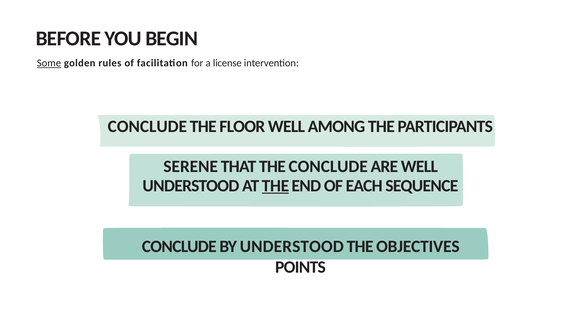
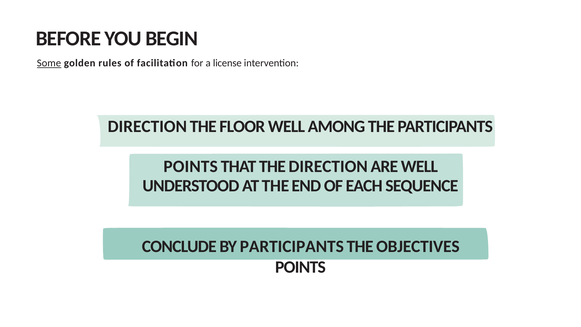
CONCLUDE at (147, 126): CONCLUDE -> DIRECTION
SERENE at (191, 166): SERENE -> POINTS
THE CONCLUDE: CONCLUDE -> DIRECTION
THE at (275, 186) underline: present -> none
BY UNDERSTOOD: UNDERSTOOD -> PARTICIPANTS
